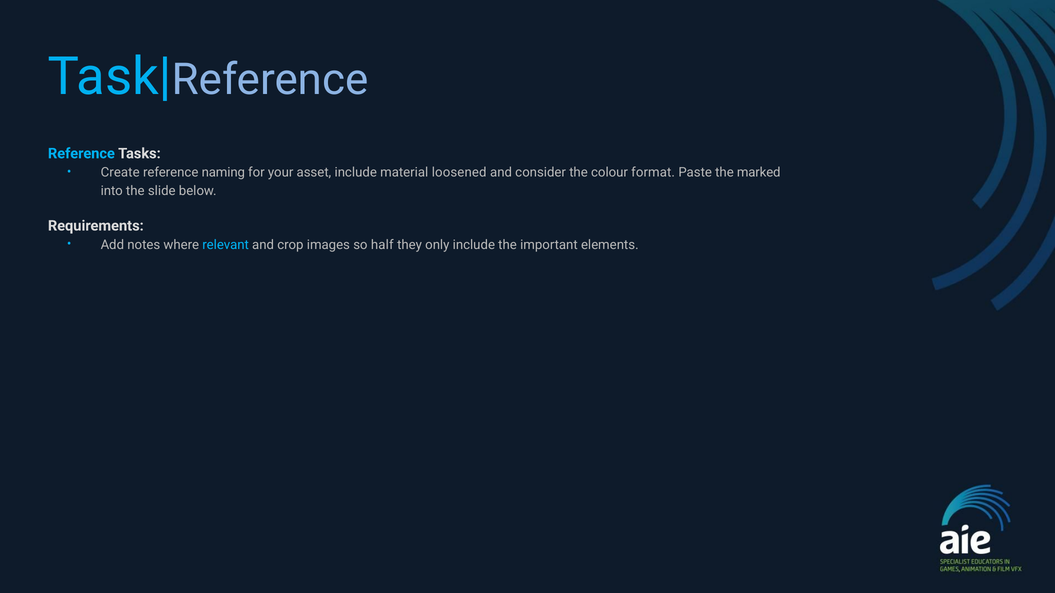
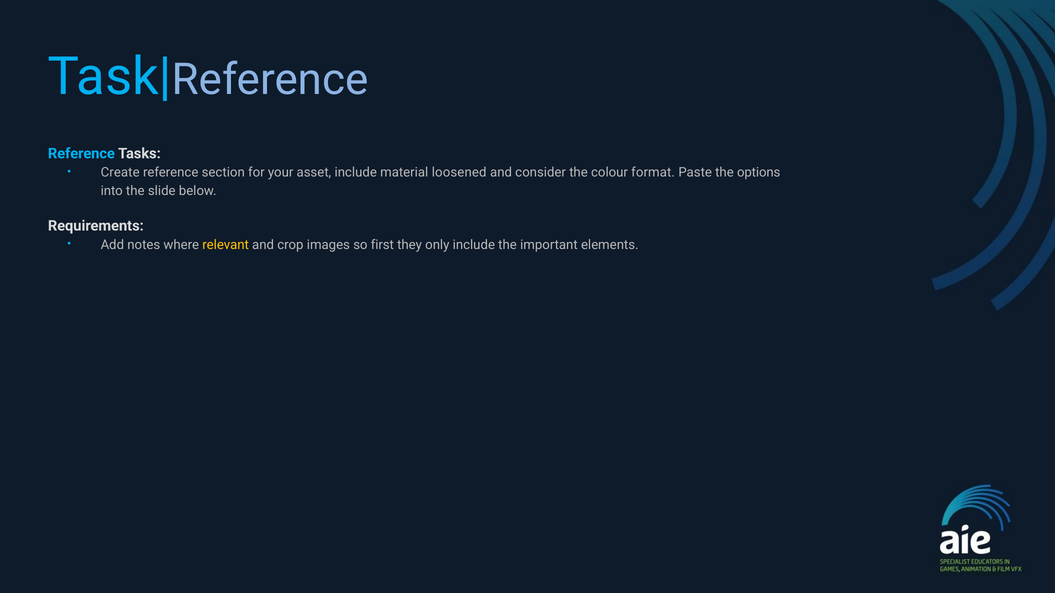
naming: naming -> section
marked: marked -> options
relevant colour: light blue -> yellow
half: half -> first
